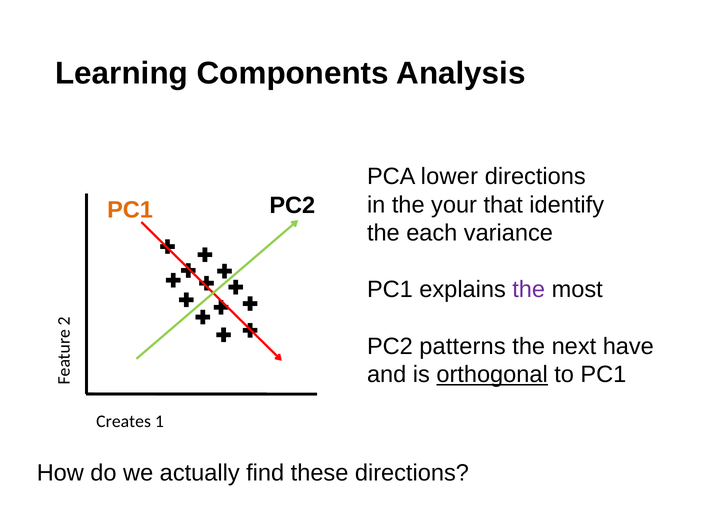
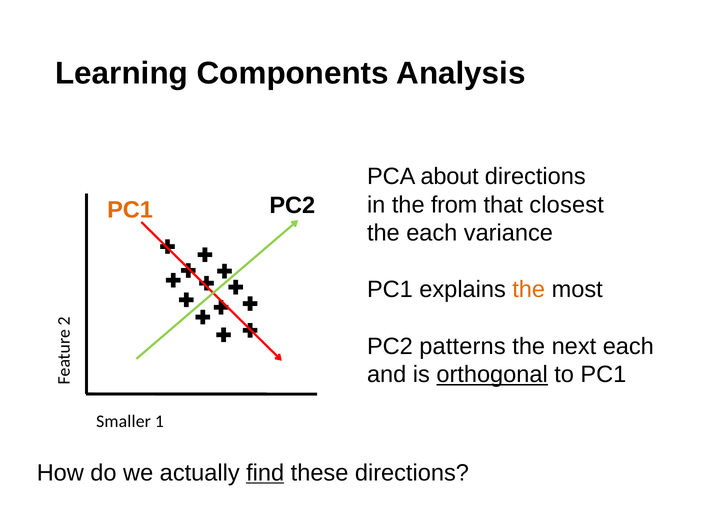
lower: lower -> about
your: your -> from
identify: identify -> closest
the at (529, 289) colour: purple -> orange
next have: have -> each
Creates: Creates -> Smaller
find underline: none -> present
